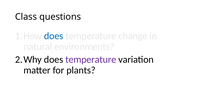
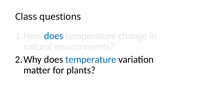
temperature at (91, 59) colour: purple -> blue
